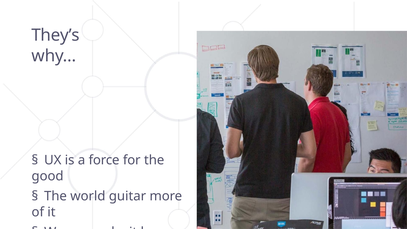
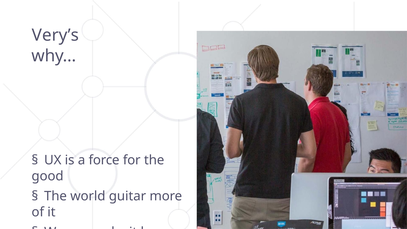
They’s: They’s -> Very’s
